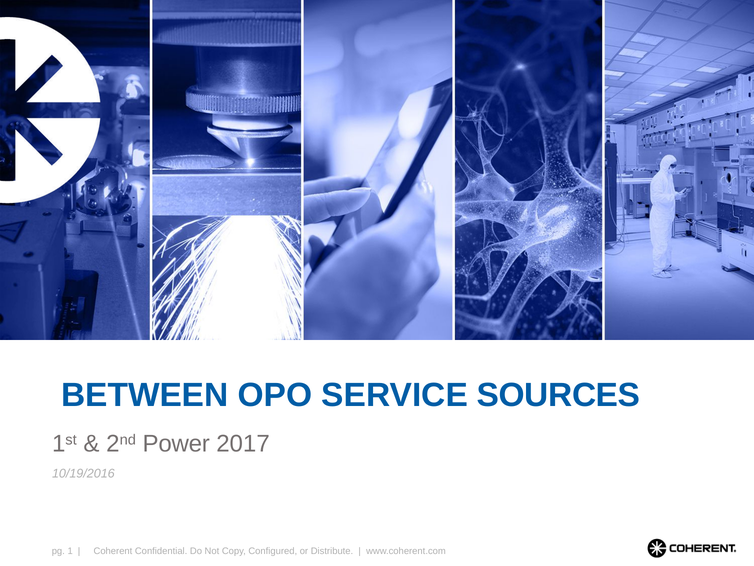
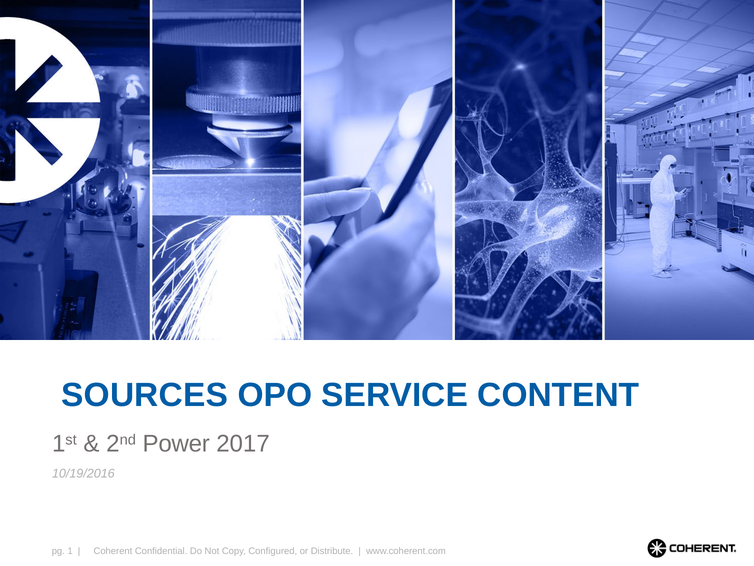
BETWEEN: BETWEEN -> SOURCES
SOURCES: SOURCES -> CONTENT
